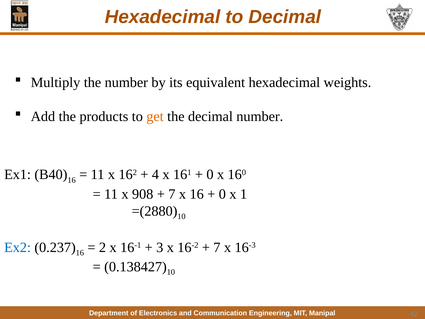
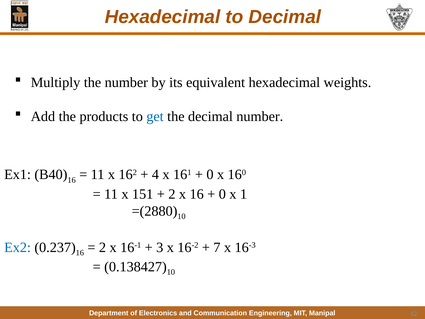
get colour: orange -> blue
908: 908 -> 151
7 at (172, 194): 7 -> 2
